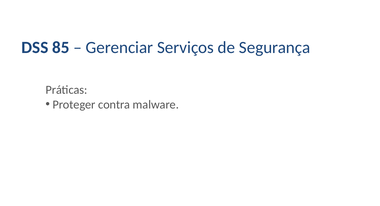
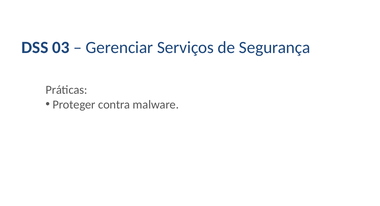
85: 85 -> 03
